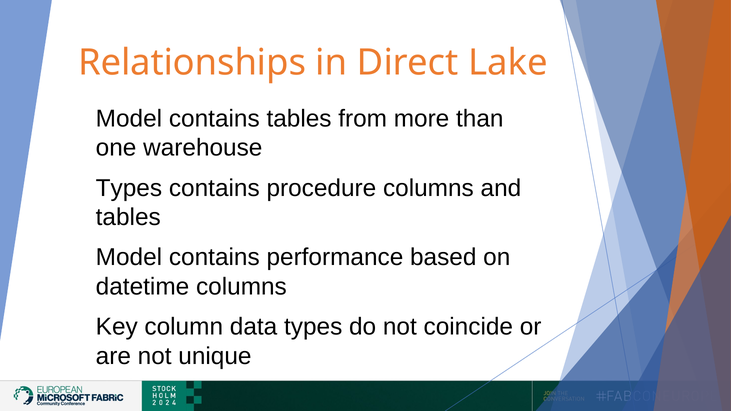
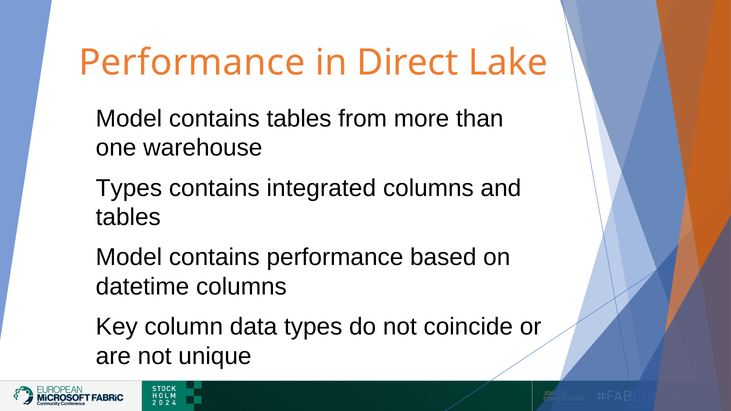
Relationships at (192, 63): Relationships -> Performance
procedure: procedure -> integrated
